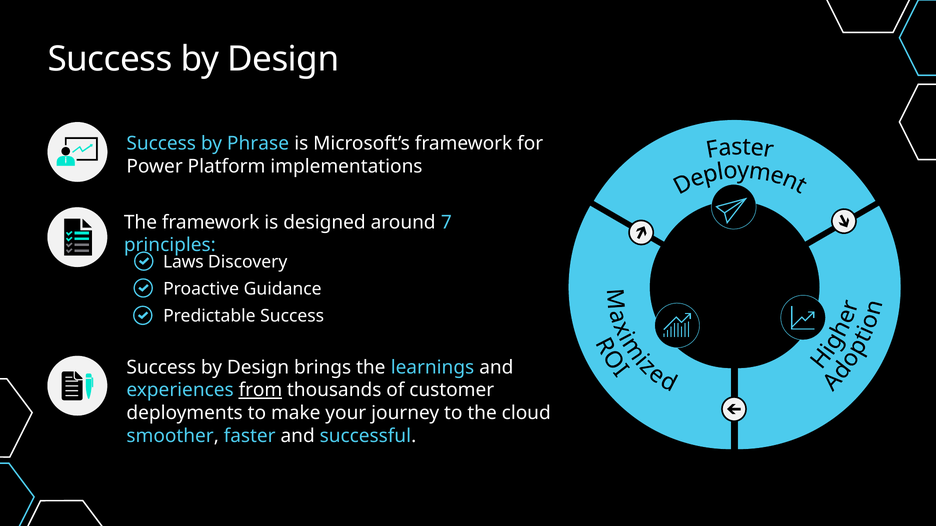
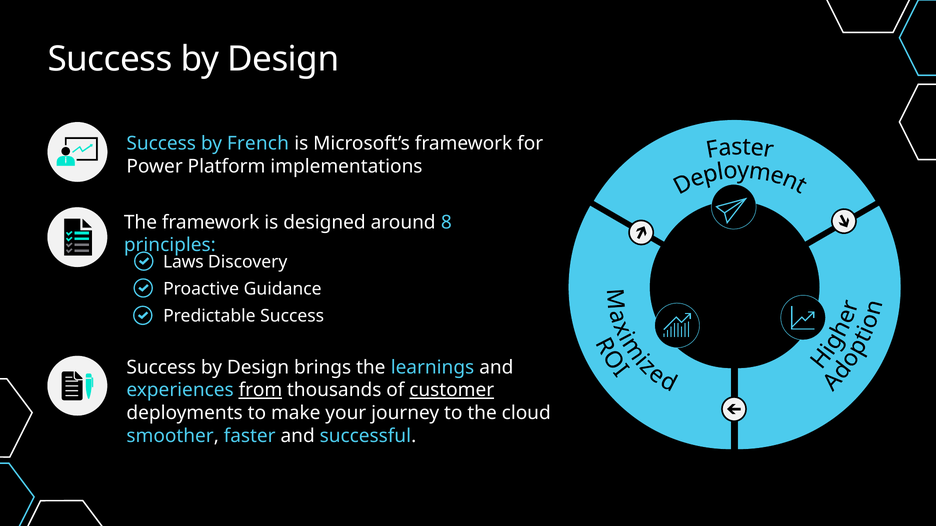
Phrase: Phrase -> French
7: 7 -> 8
customer underline: none -> present
